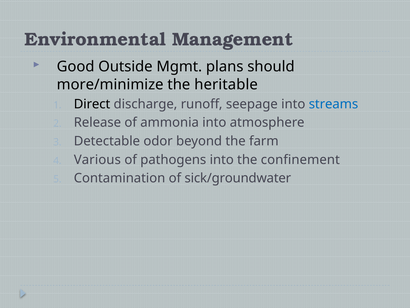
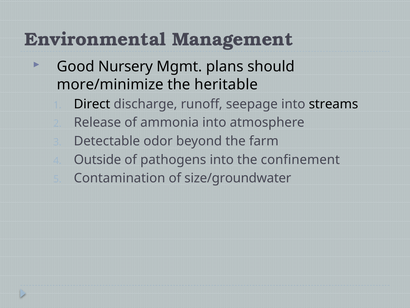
Outside: Outside -> Nursery
streams colour: blue -> black
Various: Various -> Outside
sick/groundwater: sick/groundwater -> size/groundwater
